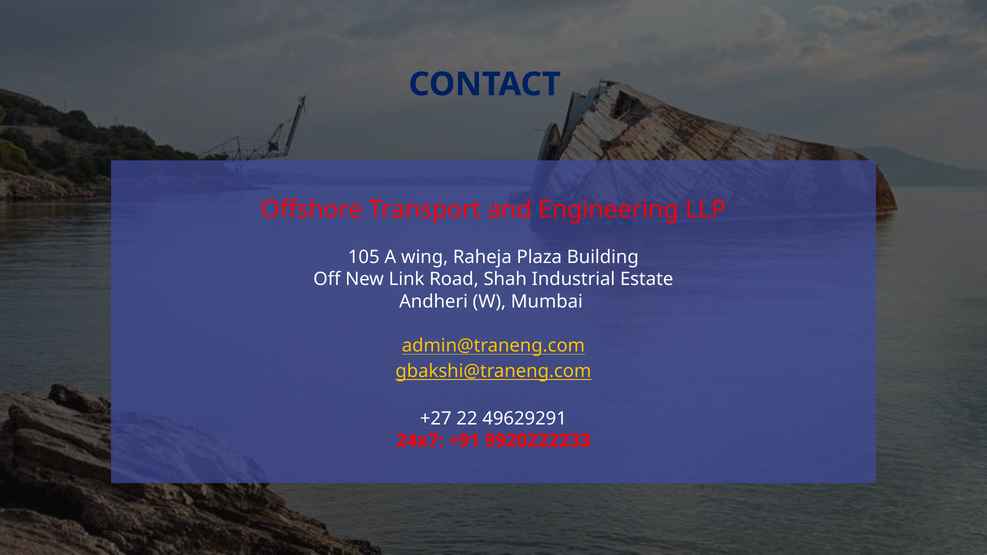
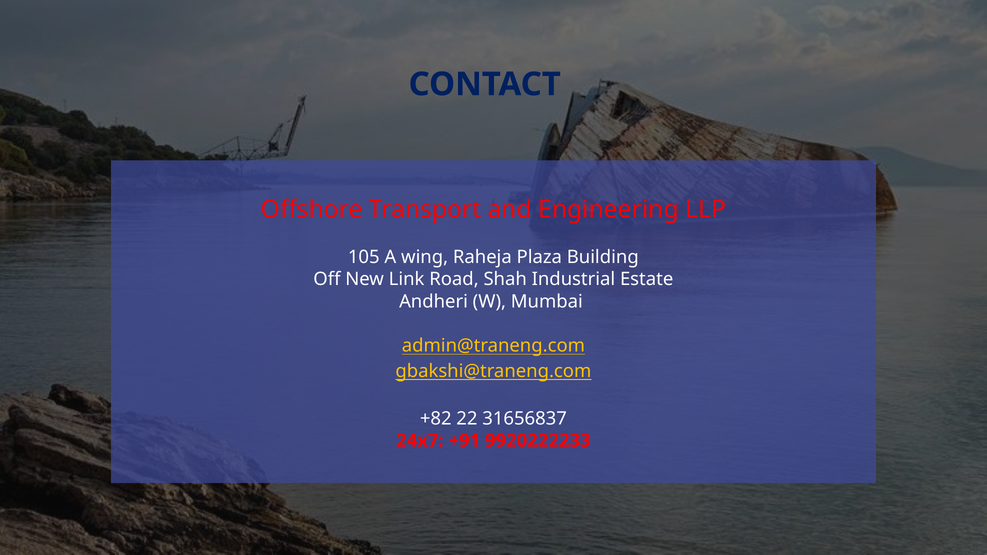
+27: +27 -> +82
49629291: 49629291 -> 31656837
